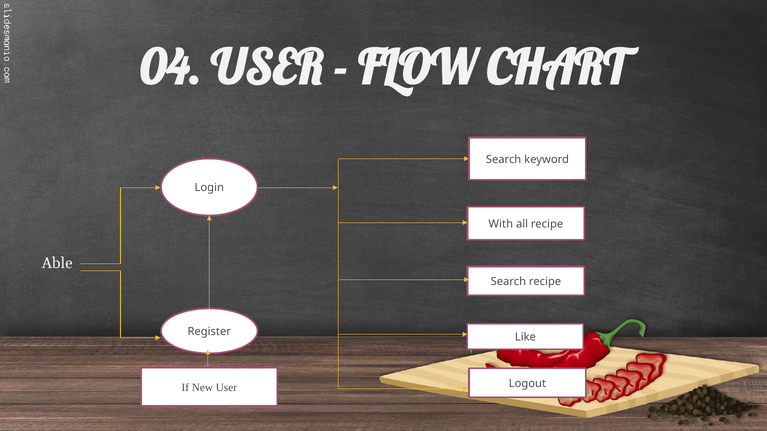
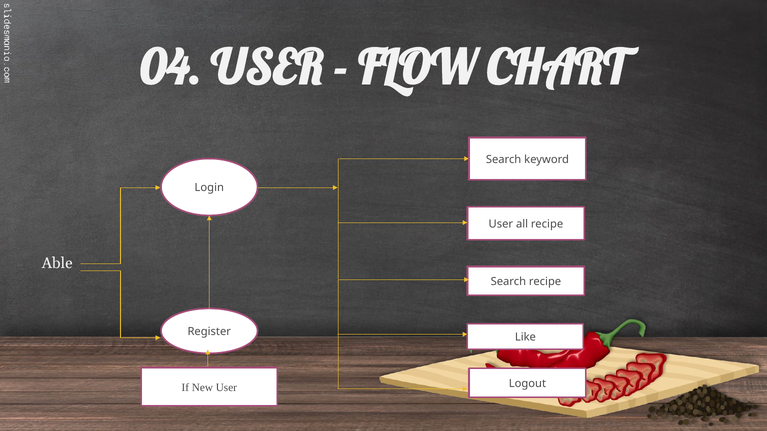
With at (501, 224): With -> User
